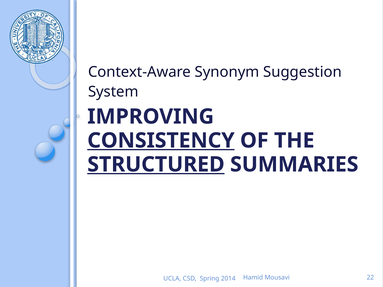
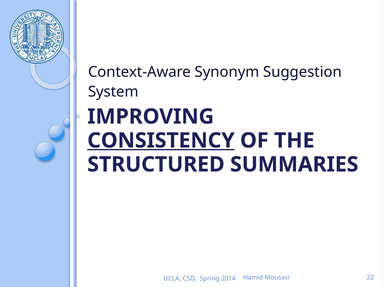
STRUCTURED underline: present -> none
